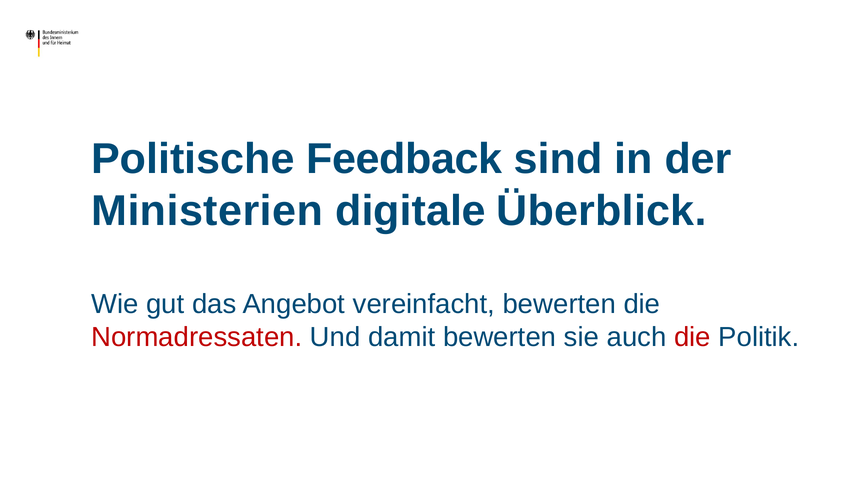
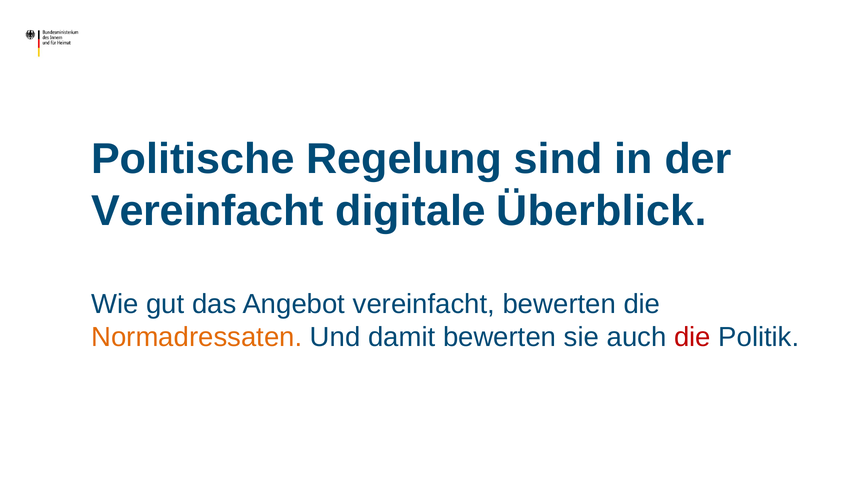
Feedback: Feedback -> Regelung
Ministerien at (207, 211): Ministerien -> Vereinfacht
Normadressaten colour: red -> orange
